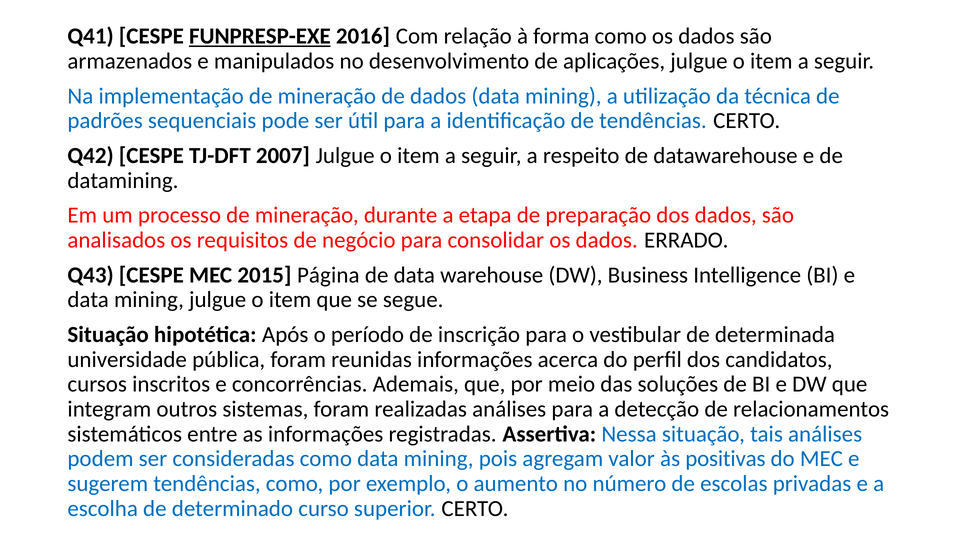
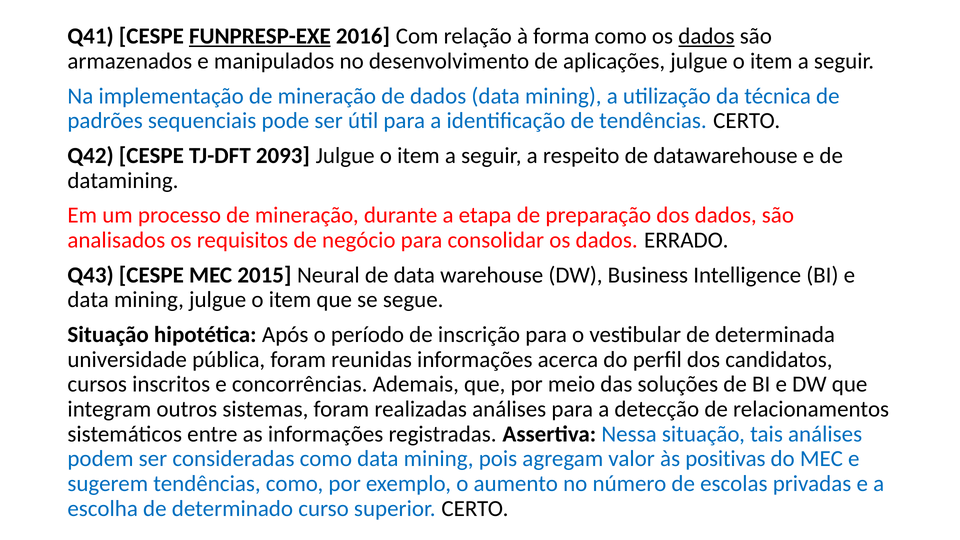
dados at (706, 36) underline: none -> present
2007: 2007 -> 2093
Página: Página -> Neural
